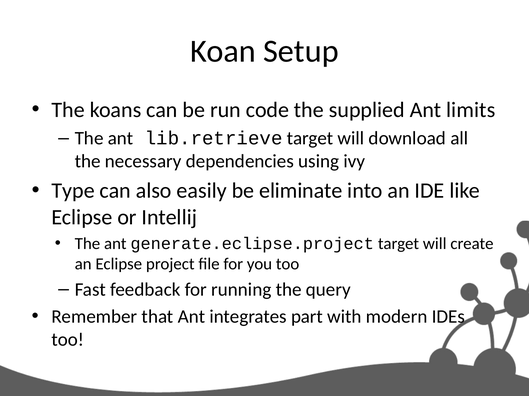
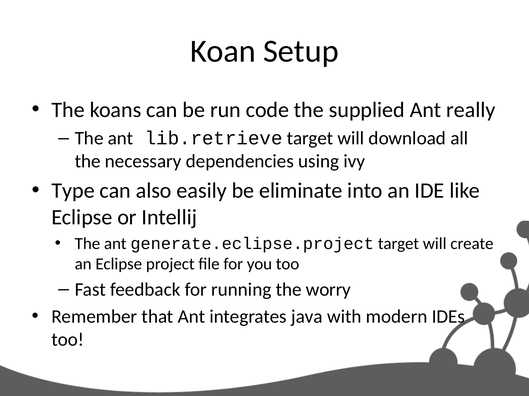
limits: limits -> really
query: query -> worry
part: part -> java
